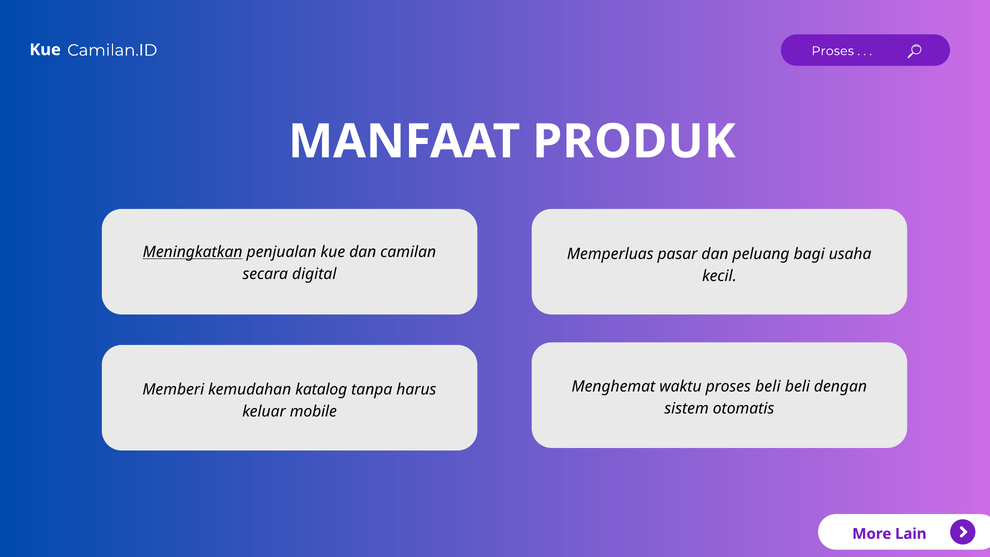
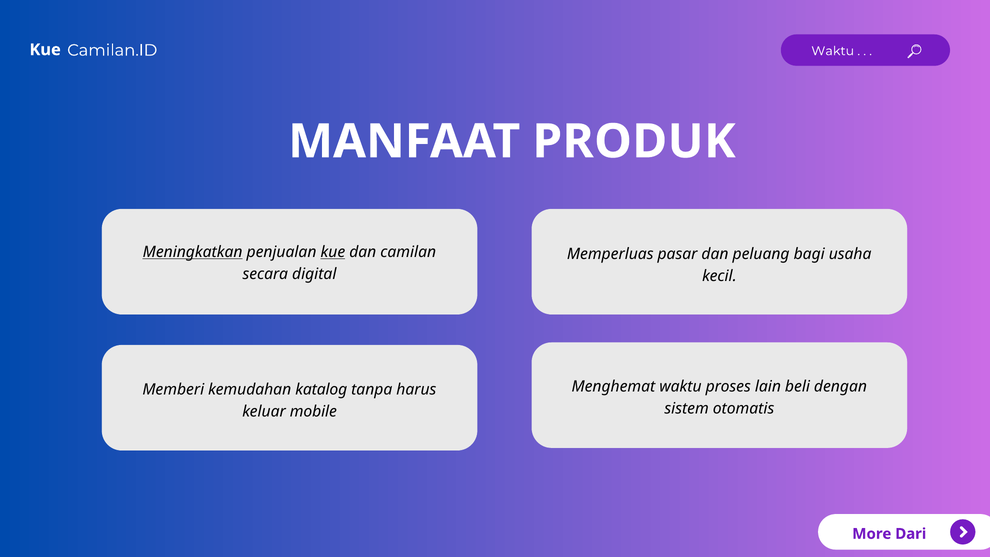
Proses at (833, 51): Proses -> Waktu
kue at (333, 252) underline: none -> present
proses beli: beli -> lain
Lain: Lain -> Dari
